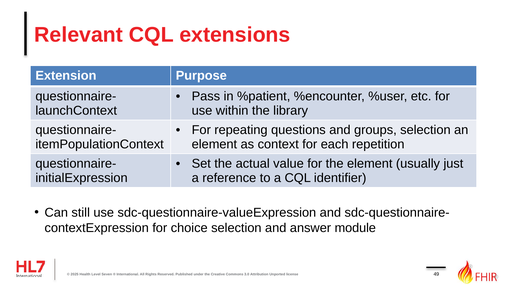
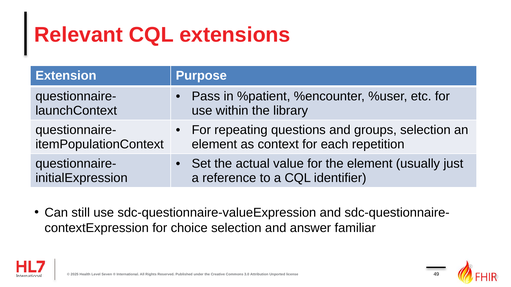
module: module -> familiar
